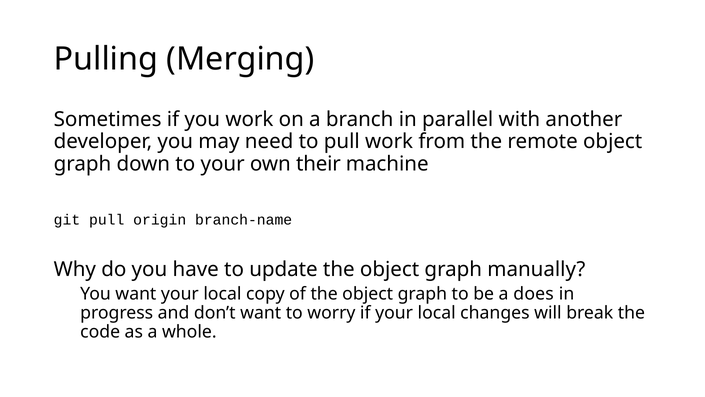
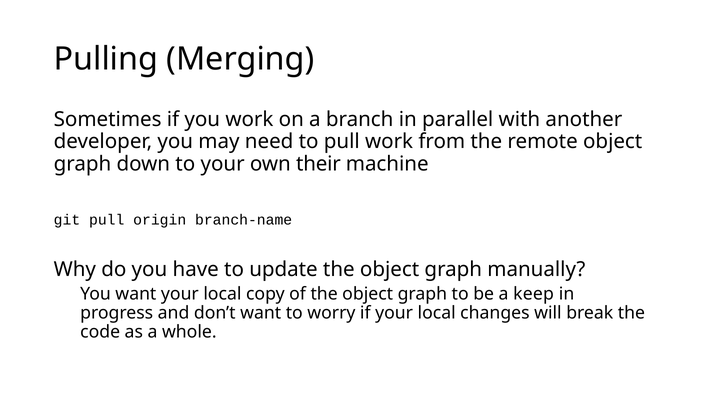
does: does -> keep
